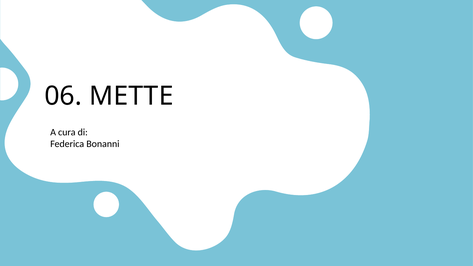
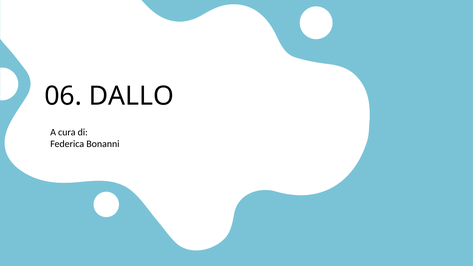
METTE: METTE -> DALLO
